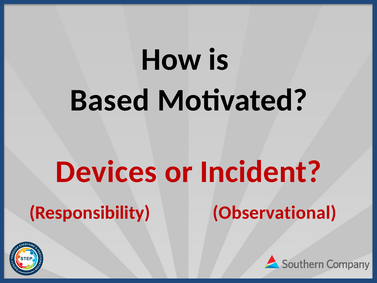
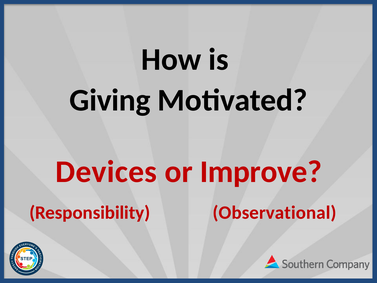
Based: Based -> Giving
Incident: Incident -> Improve
